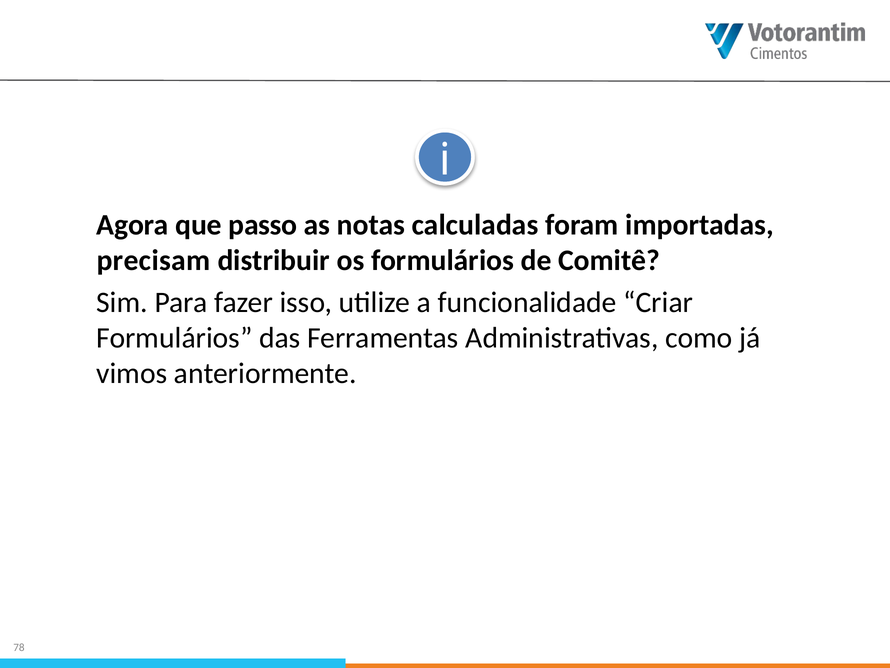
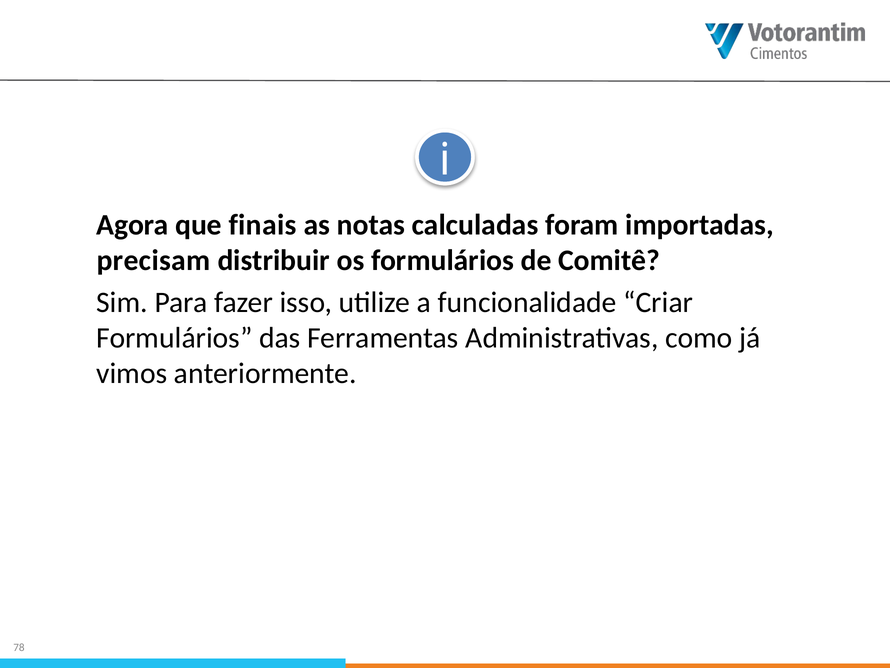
passo: passo -> finais
